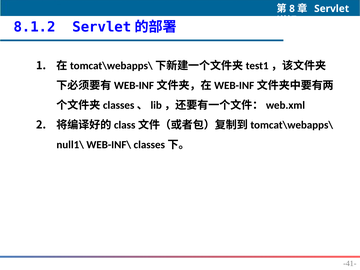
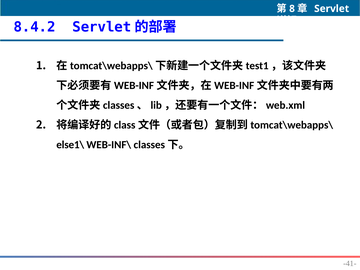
8.1.2: 8.1.2 -> 8.4.2
null1\: null1\ -> else1\
